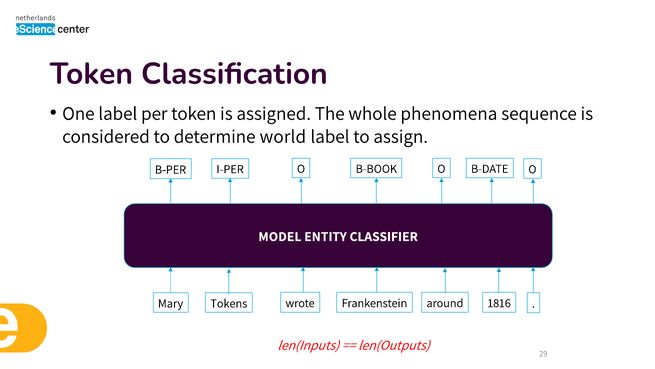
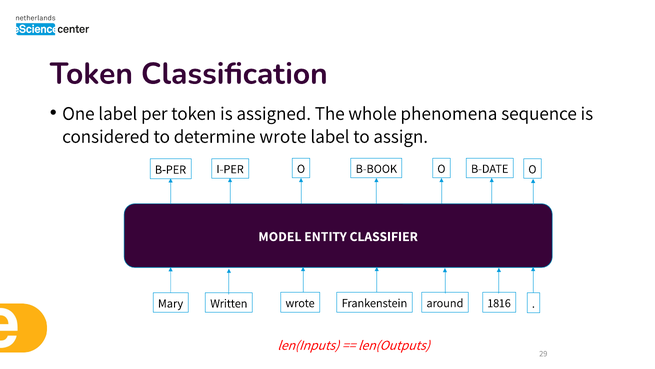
determine world: world -> wrote
Tokens: Tokens -> Written
